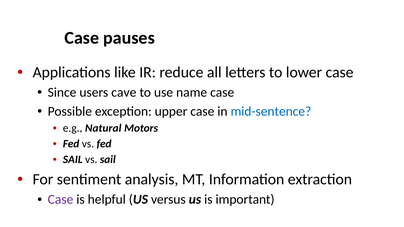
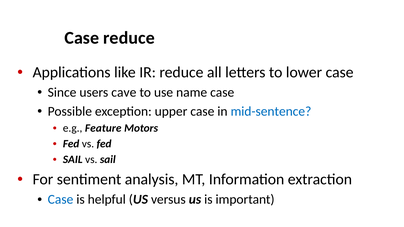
Case pauses: pauses -> reduce
Natural: Natural -> Feature
Case at (61, 200) colour: purple -> blue
